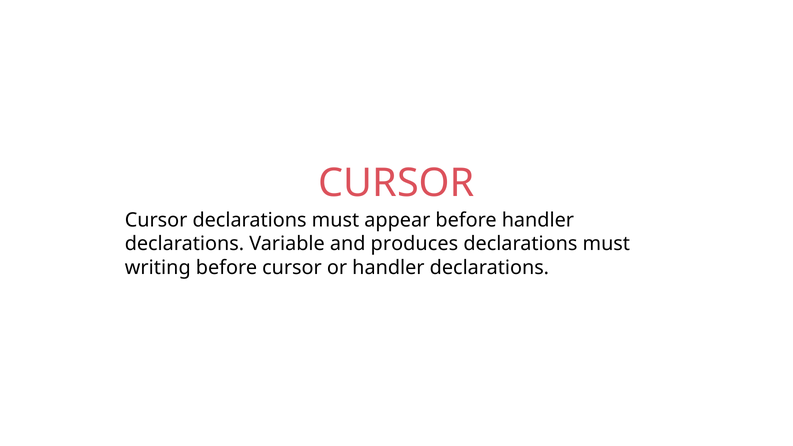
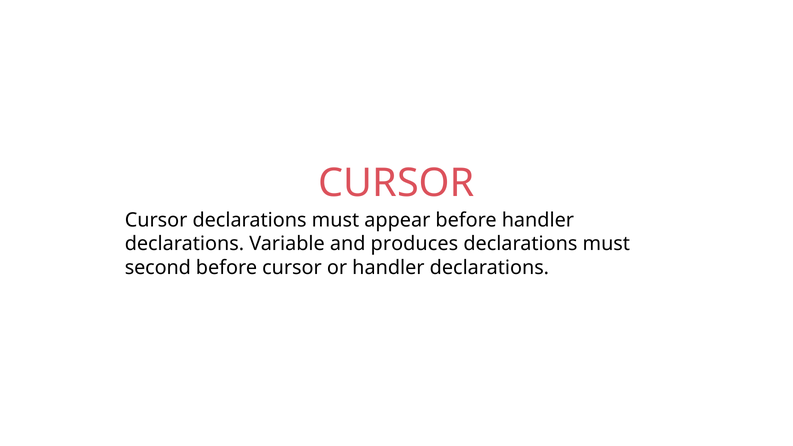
writing: writing -> second
